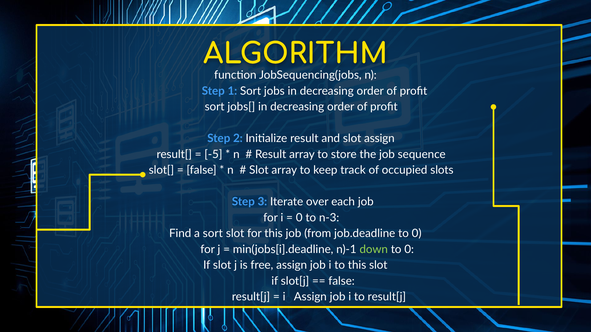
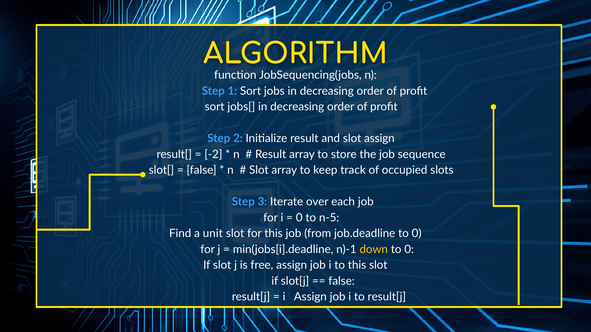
-5: -5 -> -2
n-3: n-3 -> n-5
a sort: sort -> unit
down colour: light green -> yellow
